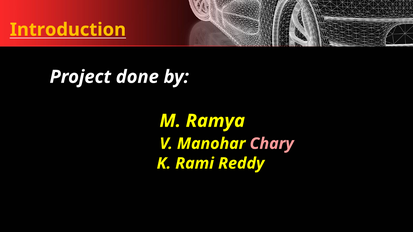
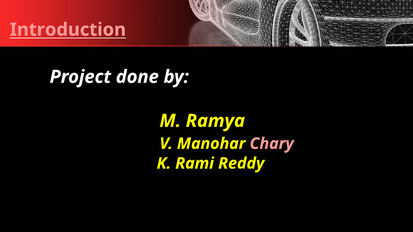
Introduction colour: yellow -> pink
